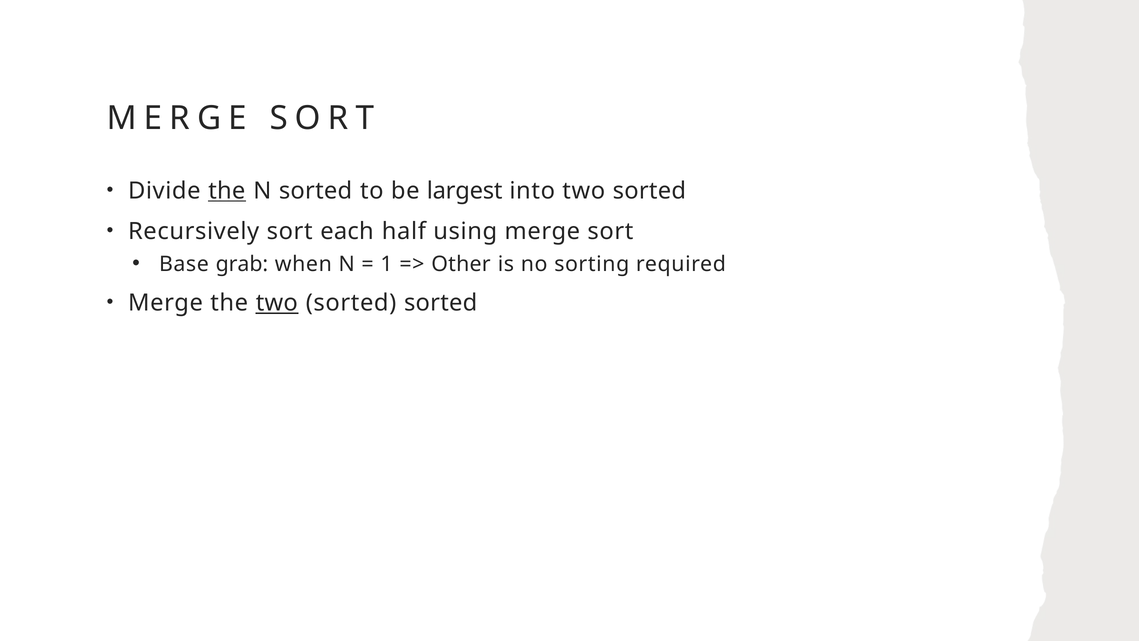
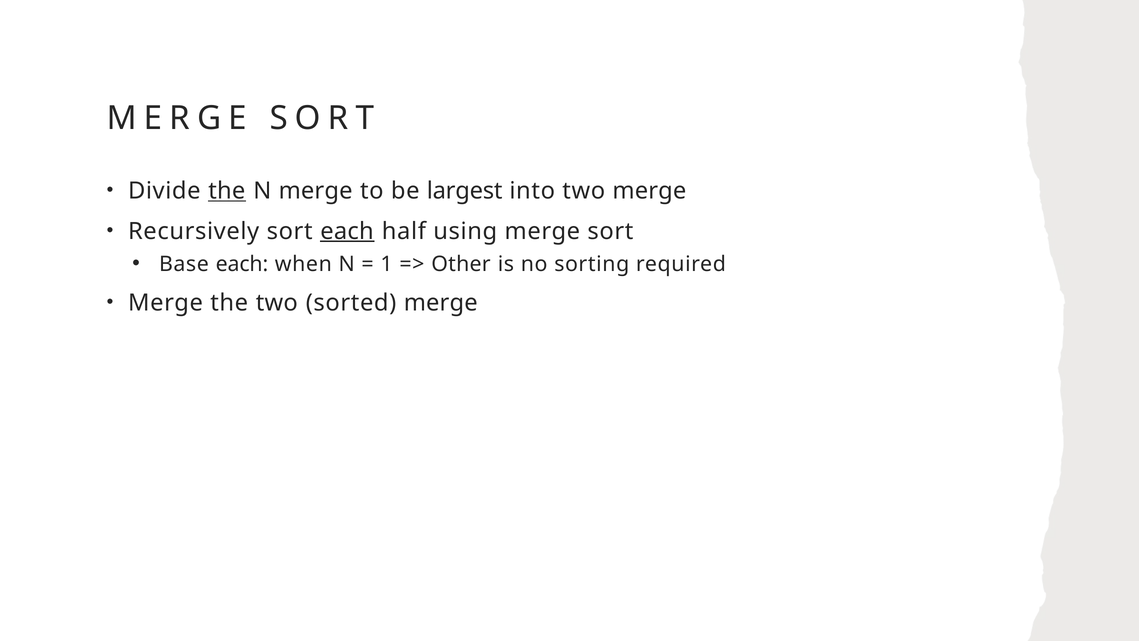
N sorted: sorted -> merge
into two sorted: sorted -> merge
each at (347, 231) underline: none -> present
Base grab: grab -> each
two at (277, 303) underline: present -> none
sorted sorted: sorted -> merge
